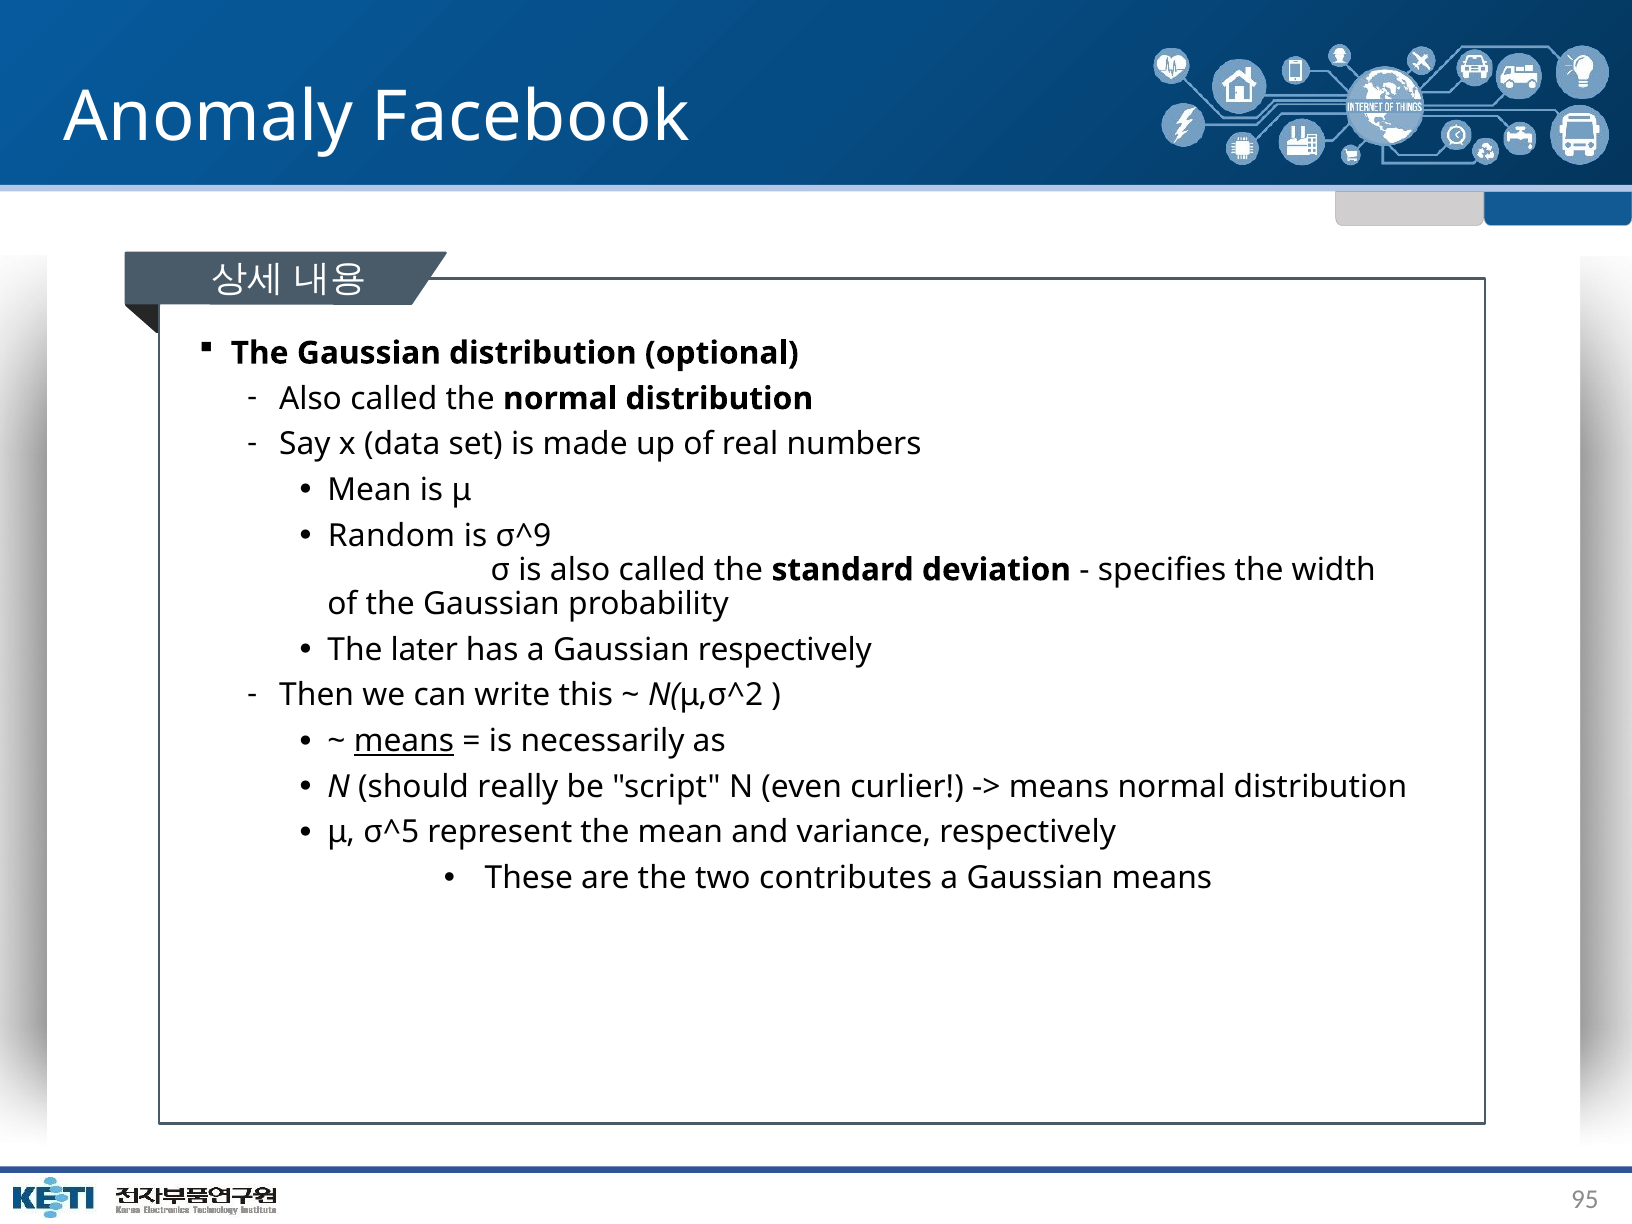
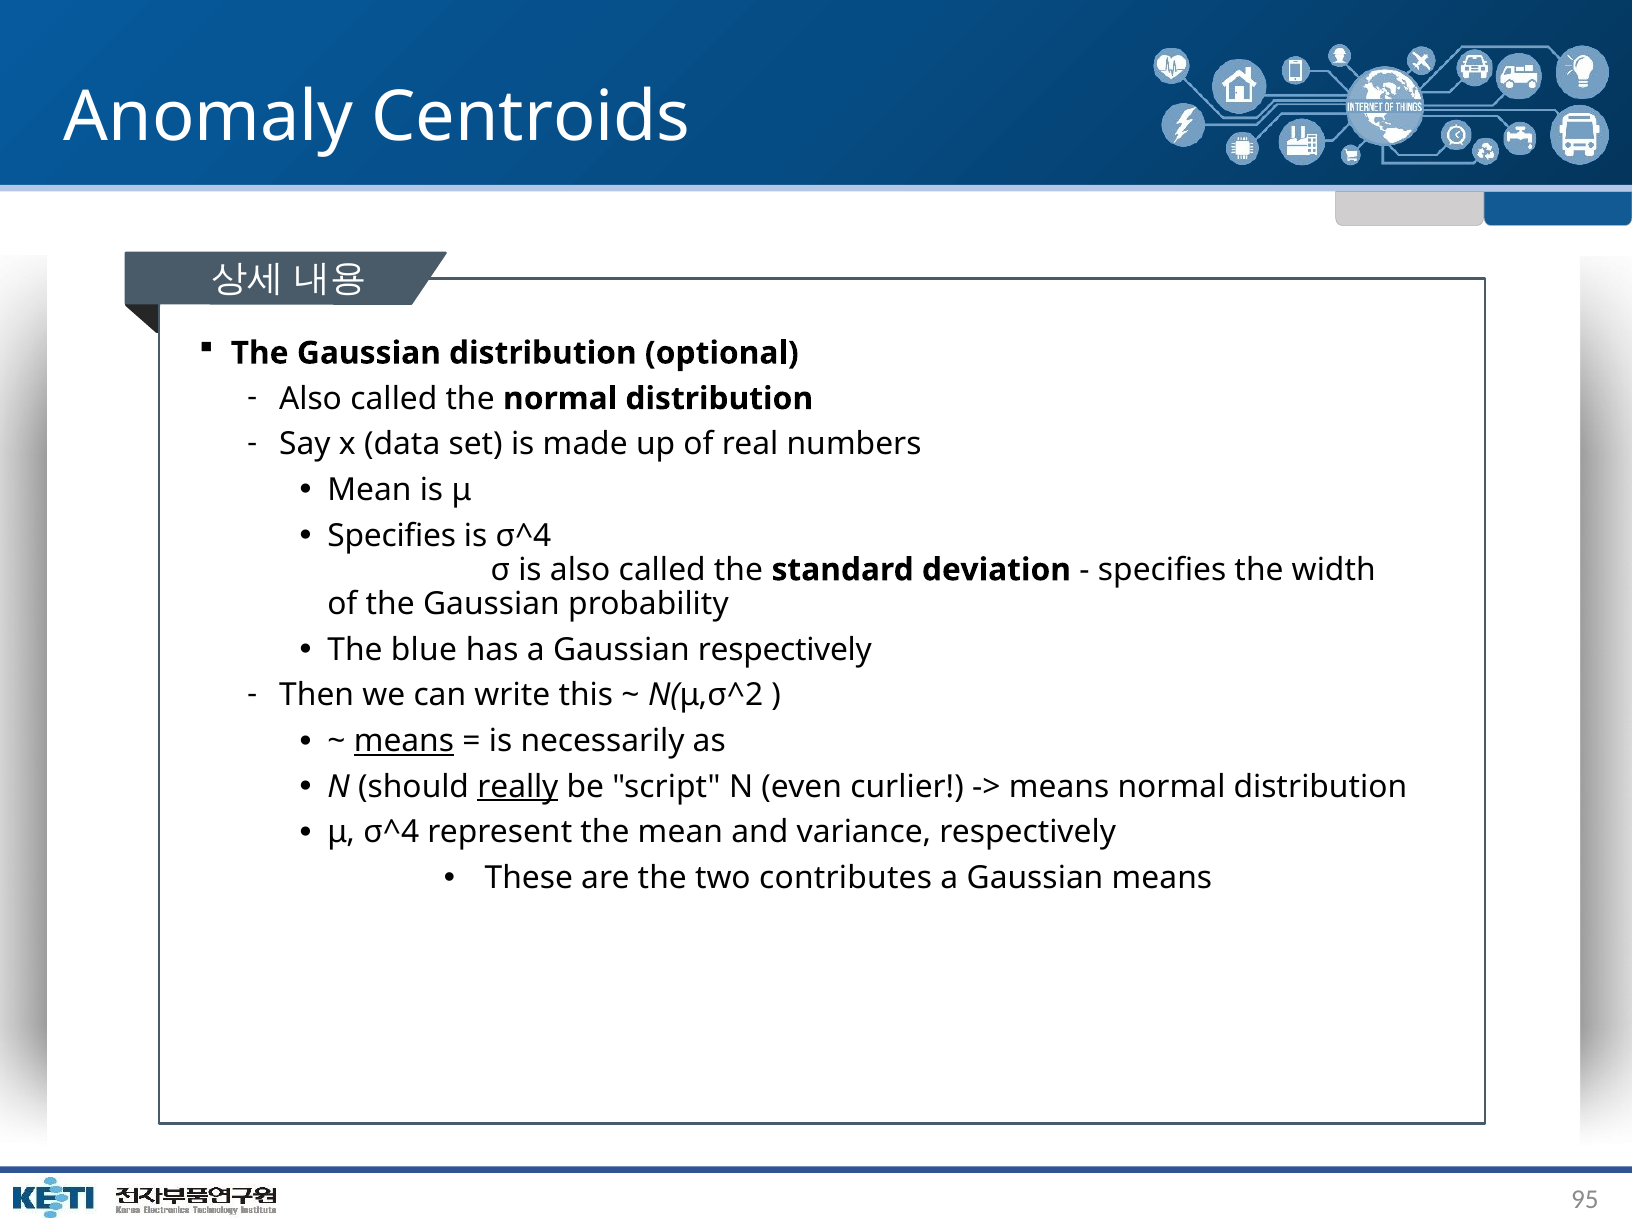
Facebook: Facebook -> Centroids
Random at (391, 536): Random -> Specifies
is σ^9: σ^9 -> σ^4
later: later -> blue
really underline: none -> present
μ σ^5: σ^5 -> σ^4
